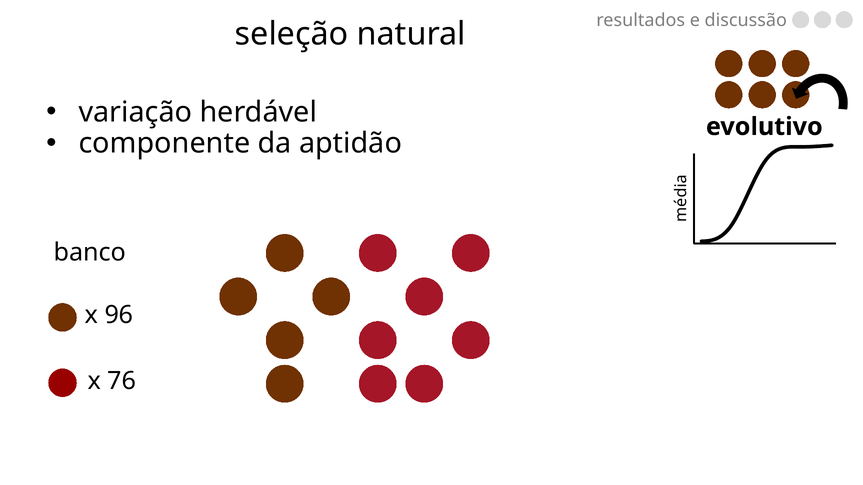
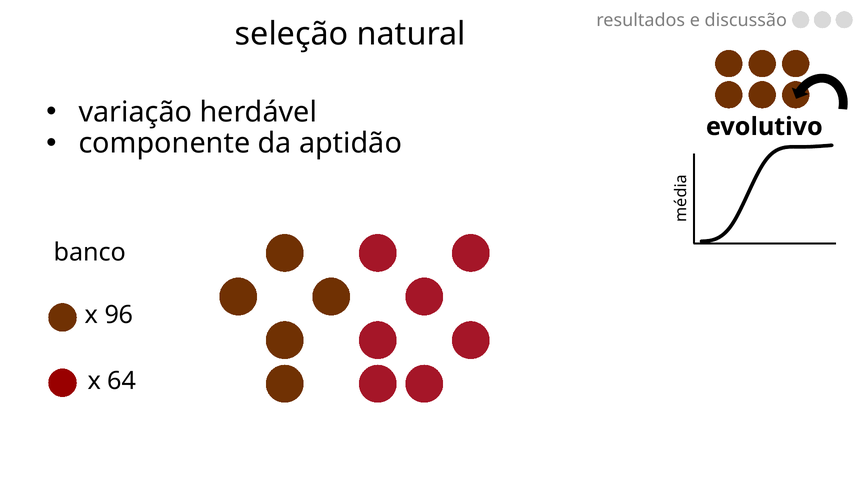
76: 76 -> 64
